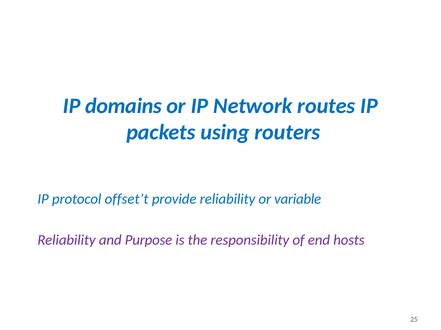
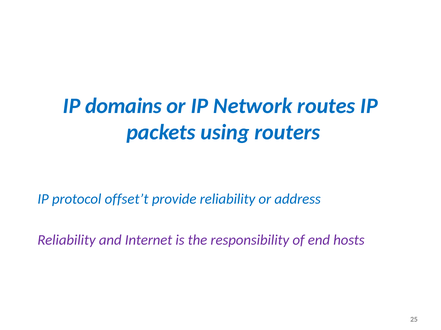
variable: variable -> address
Purpose: Purpose -> Internet
